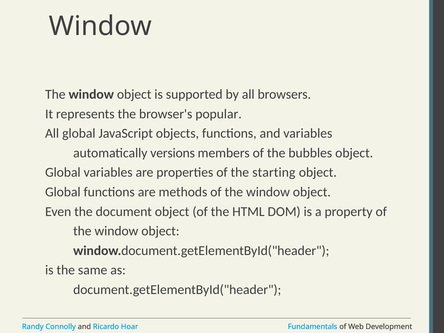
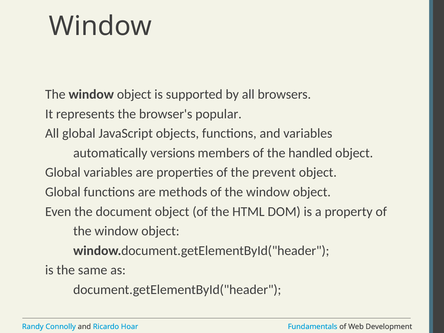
bubbles: bubbles -> handled
starting: starting -> prevent
